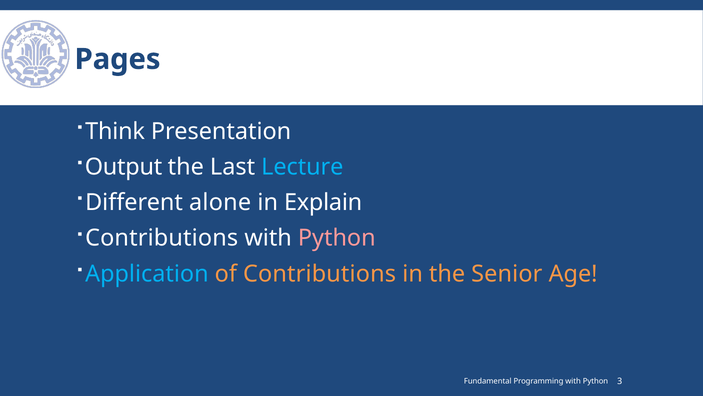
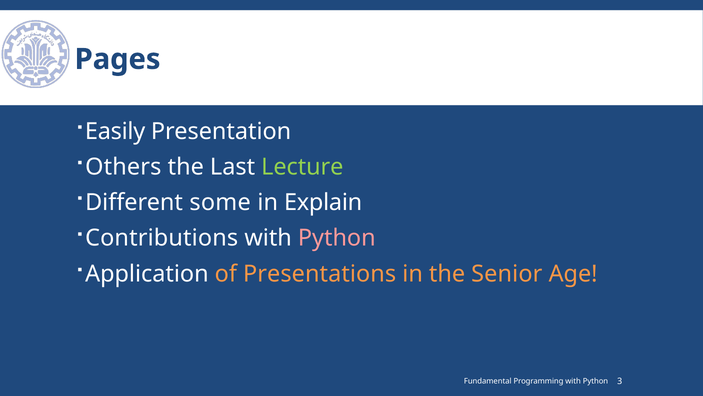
Think: Think -> Easily
Output: Output -> Others
Lecture colour: light blue -> light green
alone: alone -> some
Application colour: light blue -> white
of Contributions: Contributions -> Presentations
